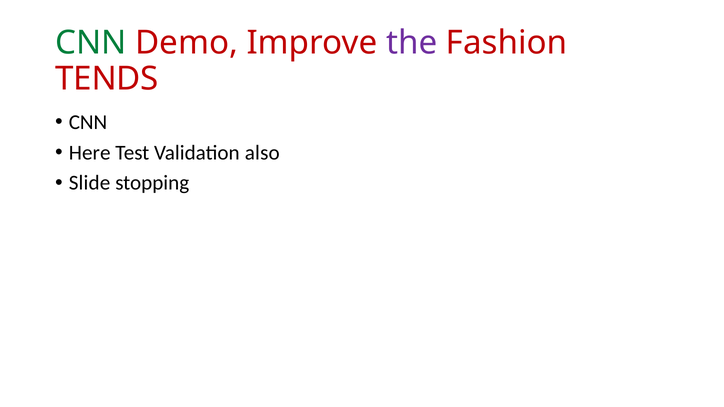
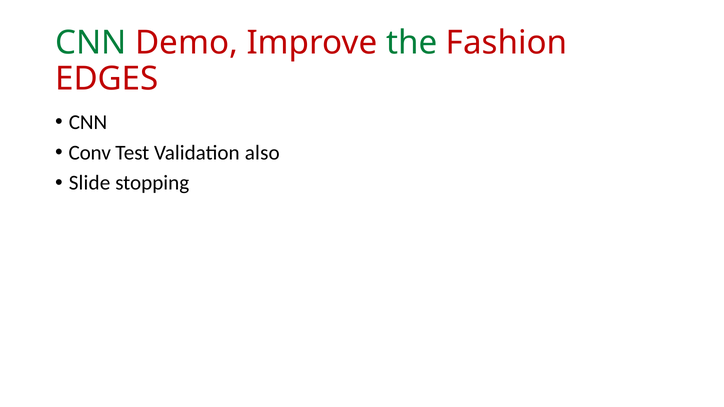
the colour: purple -> green
TENDS: TENDS -> EDGES
Here: Here -> Conv
